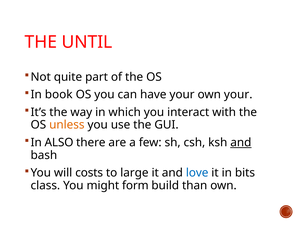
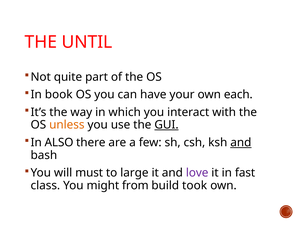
own your: your -> each
GUI underline: none -> present
costs: costs -> must
love colour: blue -> purple
bits: bits -> fast
form: form -> from
than: than -> took
